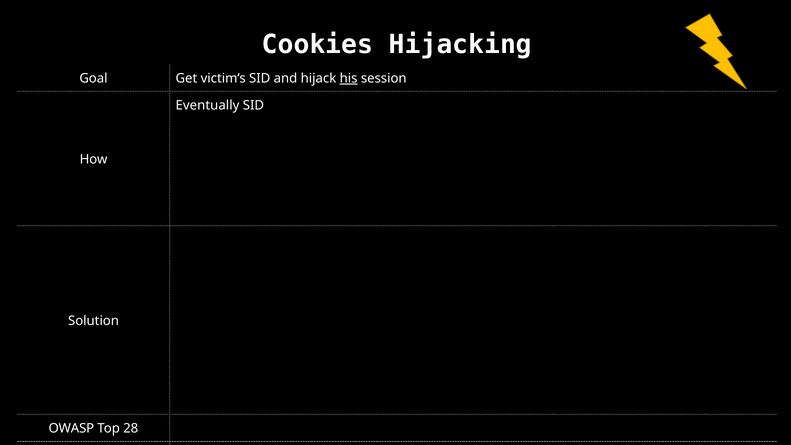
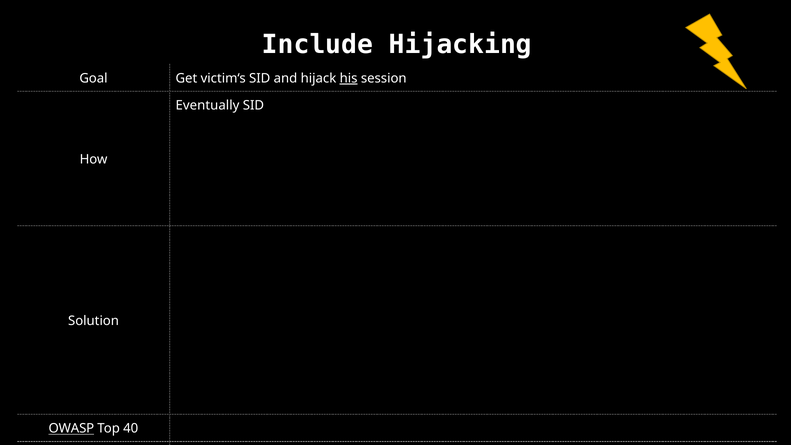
Cookies: Cookies -> Include
OWASP underline: none -> present
28: 28 -> 40
